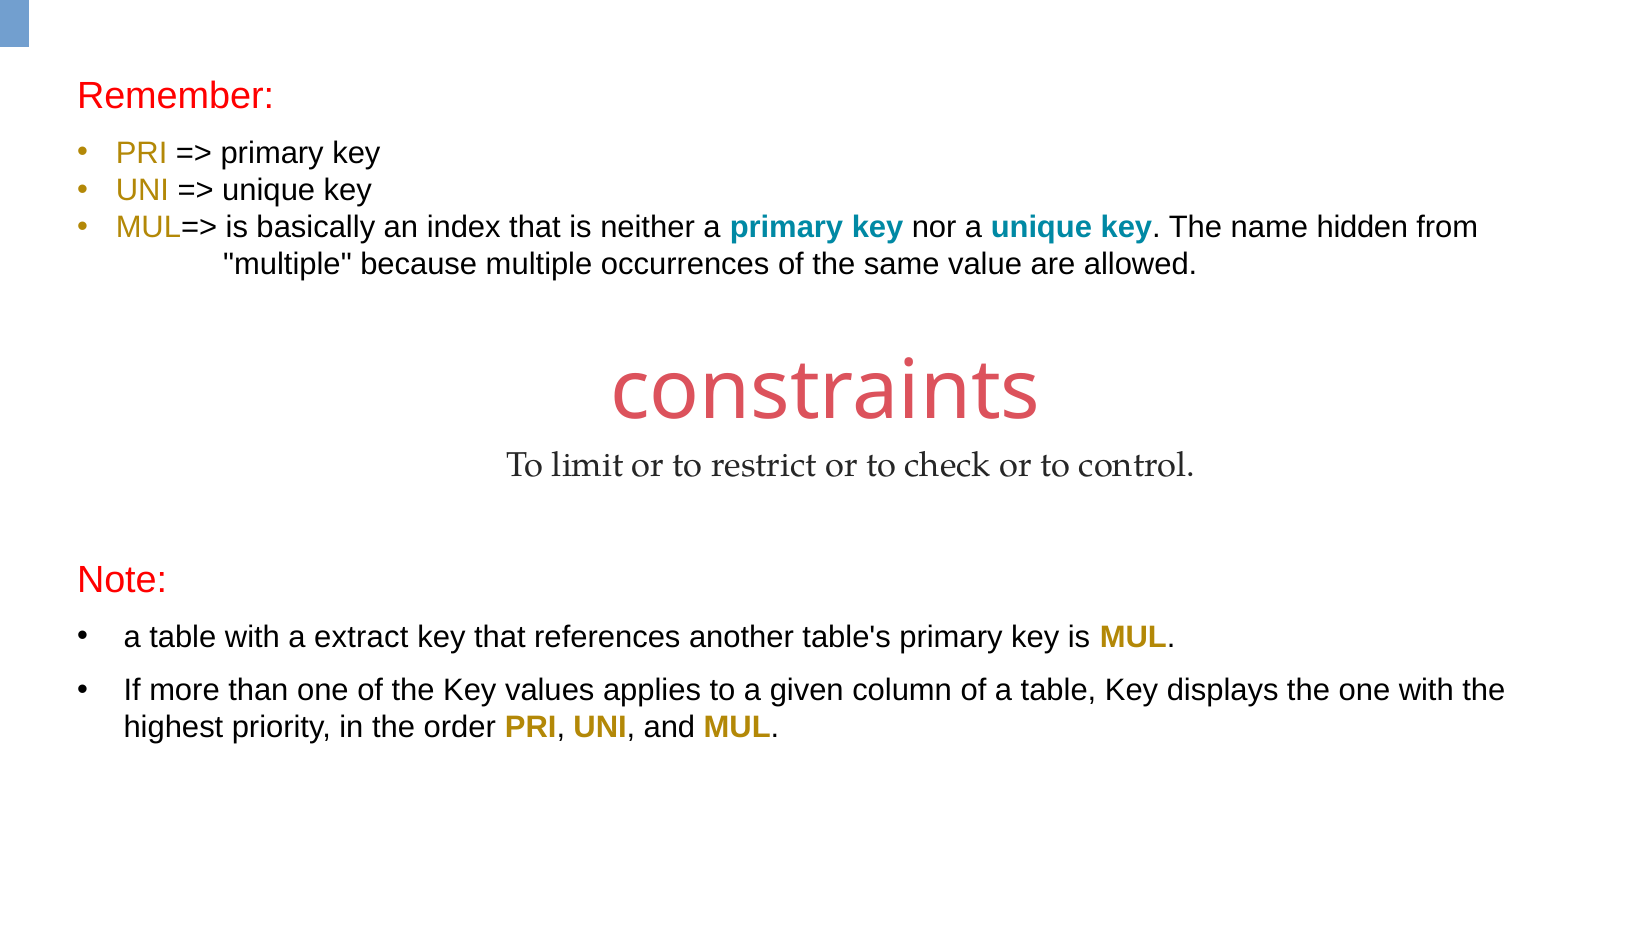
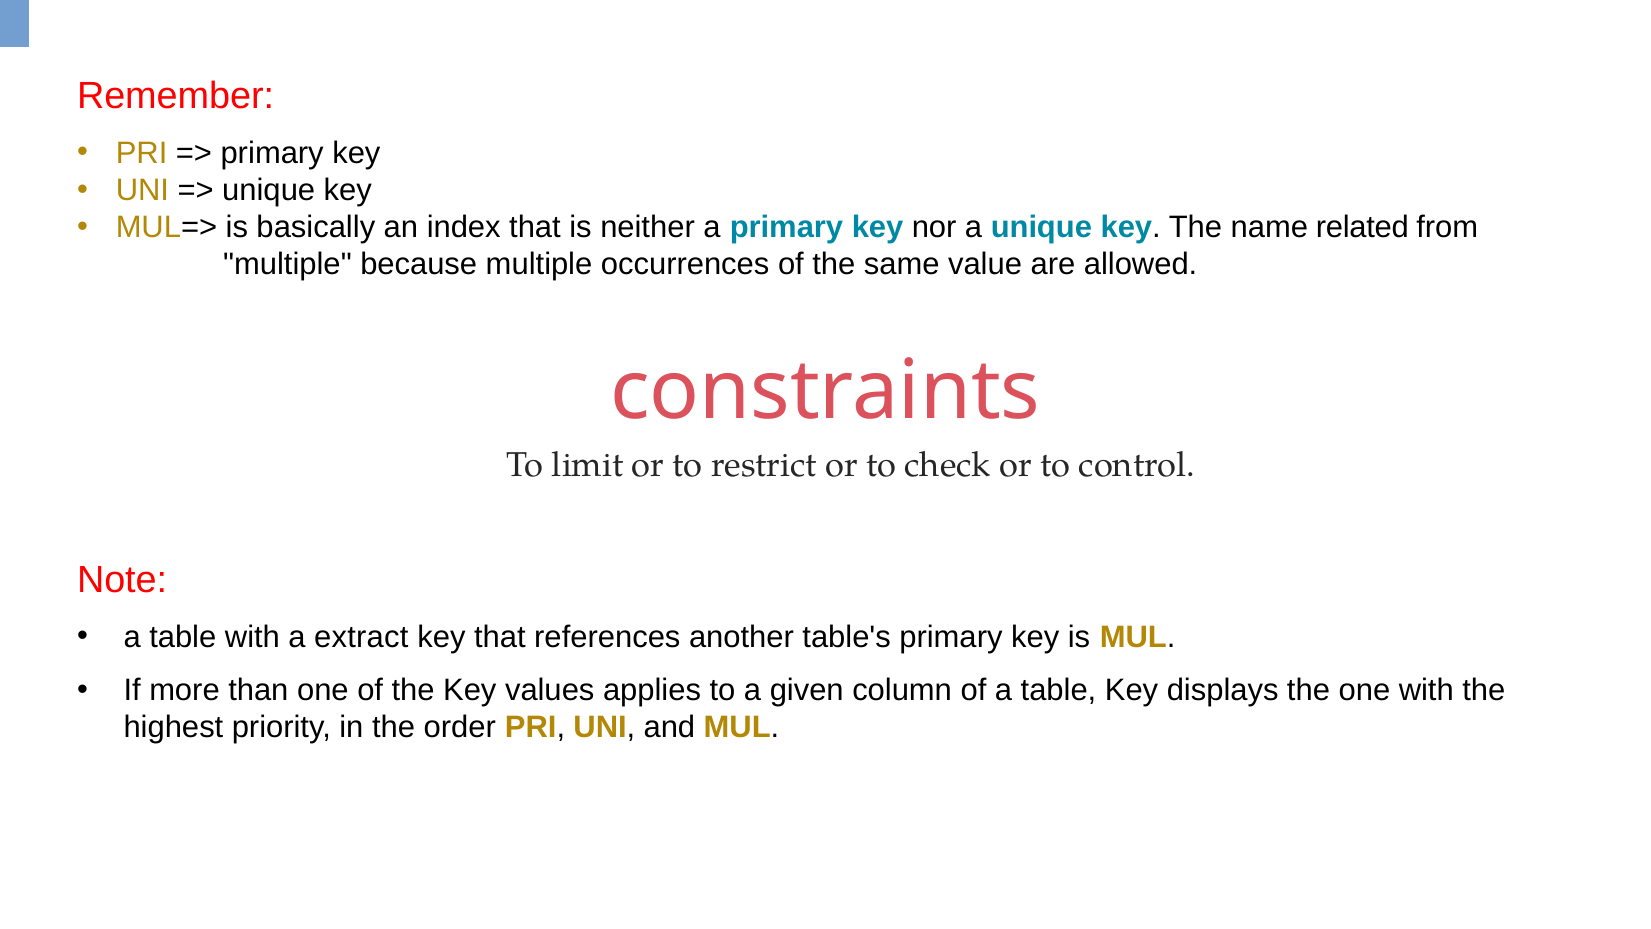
hidden: hidden -> related
